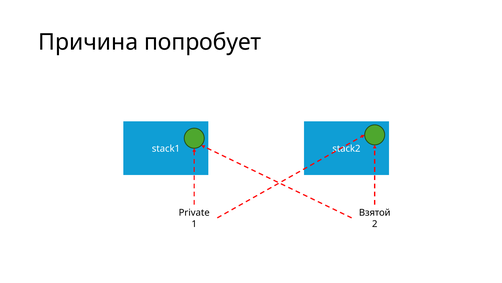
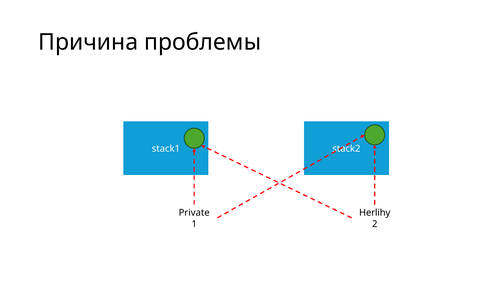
попробует: попробует -> проблемы
Взятой: Взятой -> Herlihy
